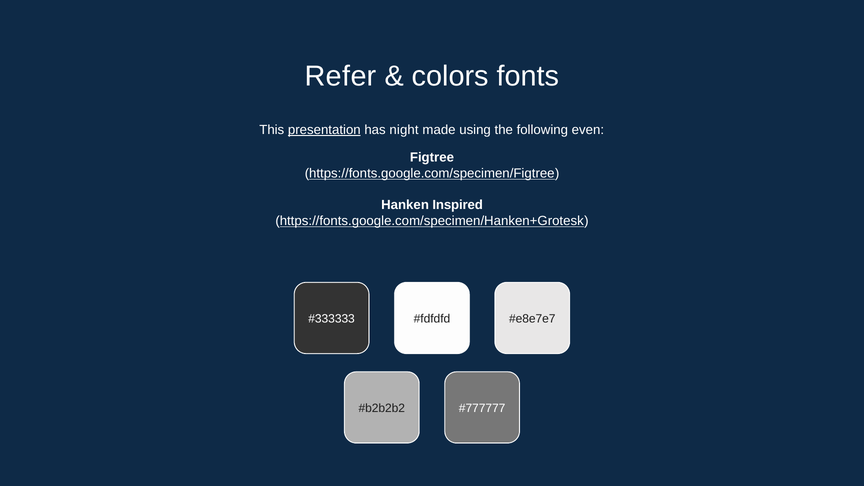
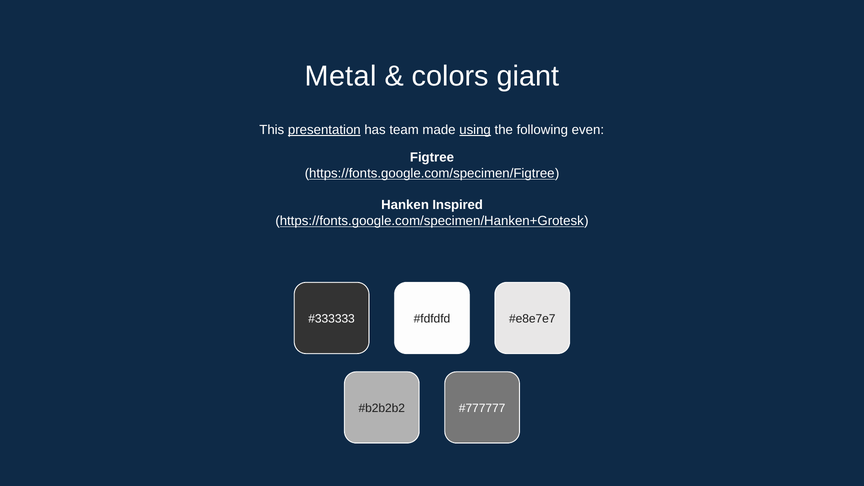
Refer: Refer -> Metal
fonts: fonts -> giant
night: night -> team
using underline: none -> present
